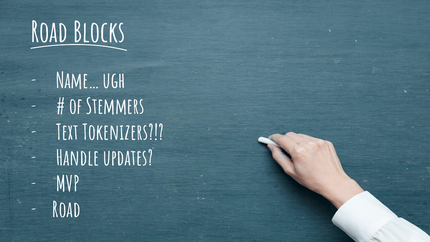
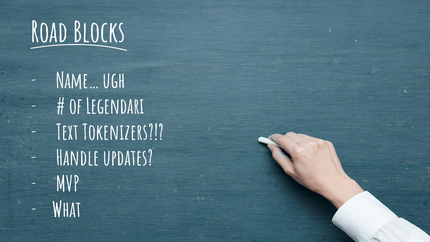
Stemmers: Stemmers -> Legendari
Road at (66, 210): Road -> What
